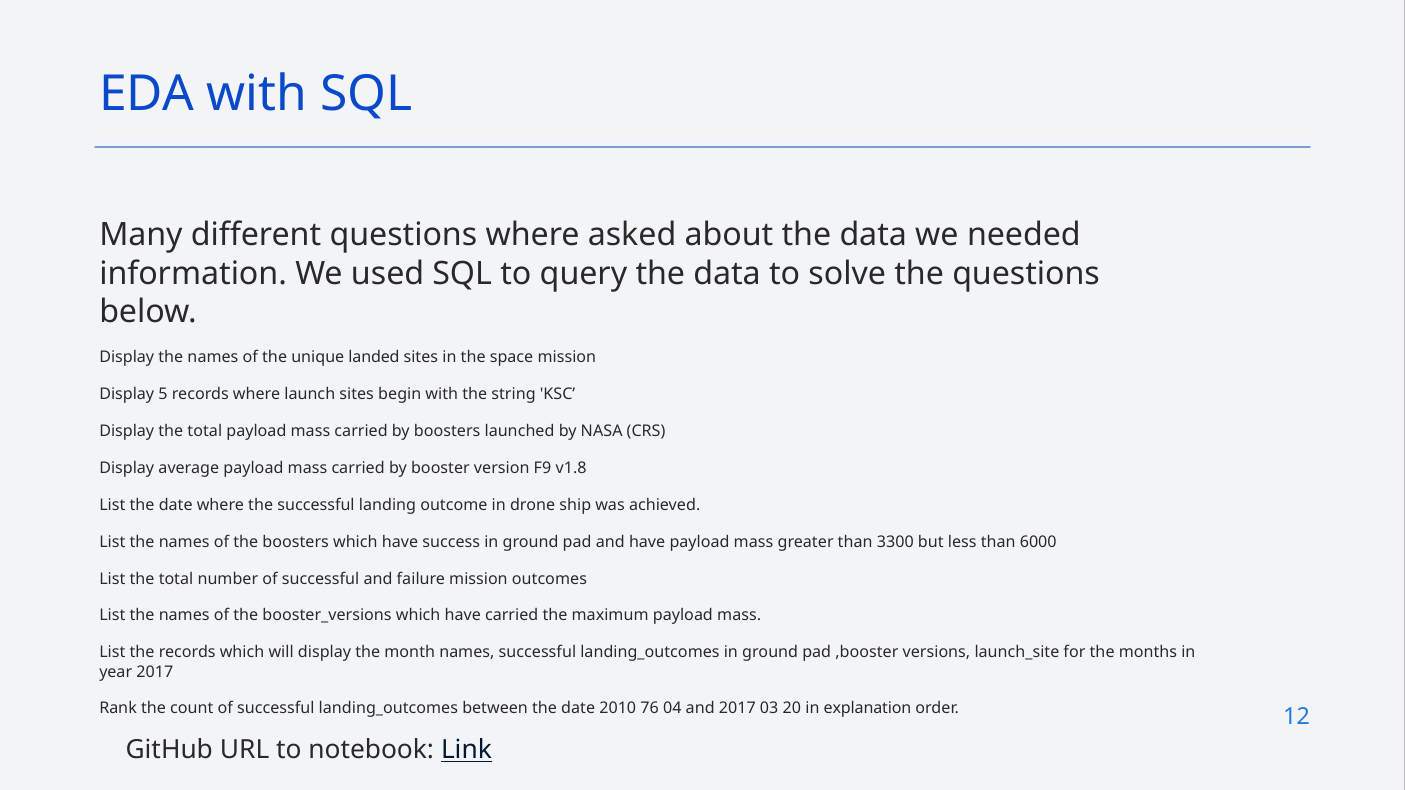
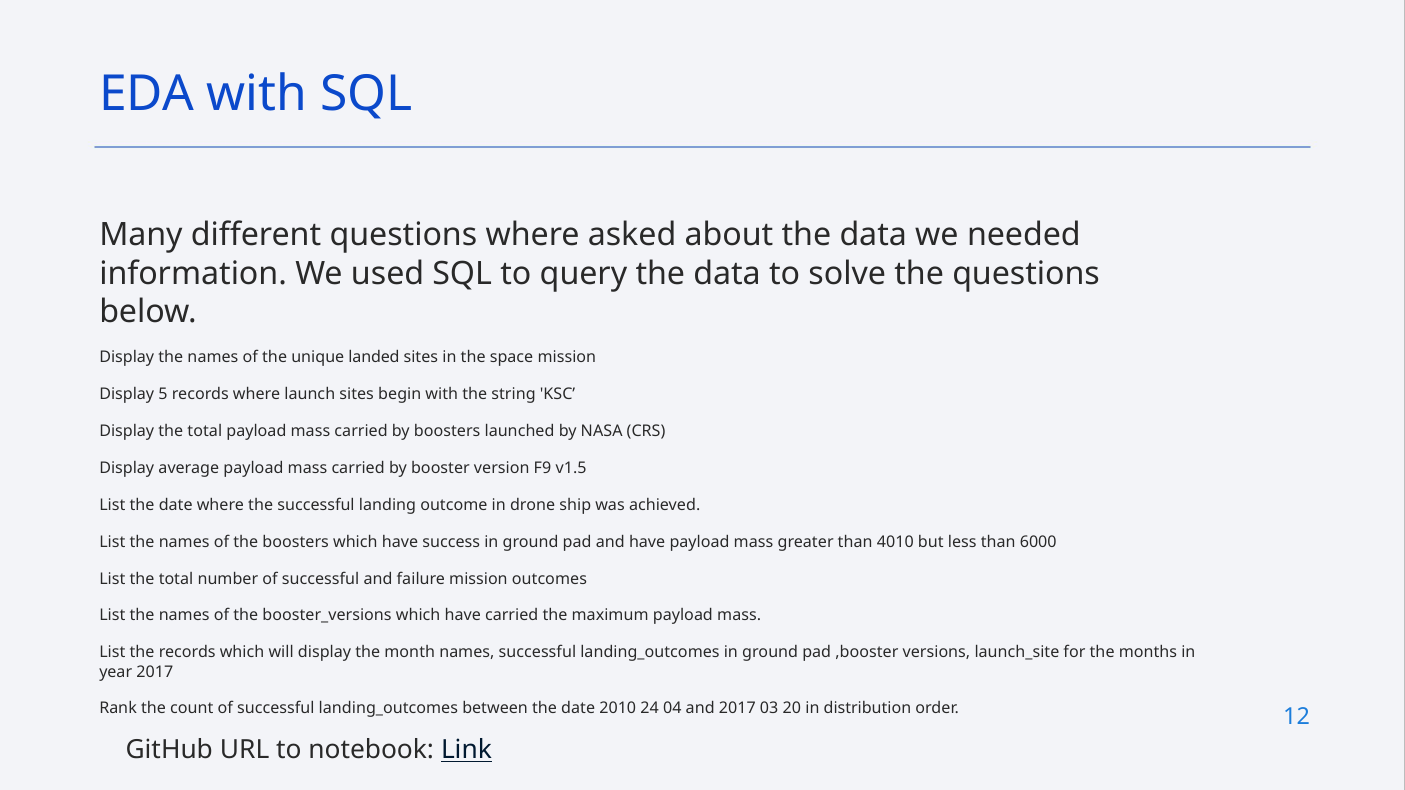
v1.8: v1.8 -> v1.5
3300: 3300 -> 4010
76: 76 -> 24
explanation: explanation -> distribution
